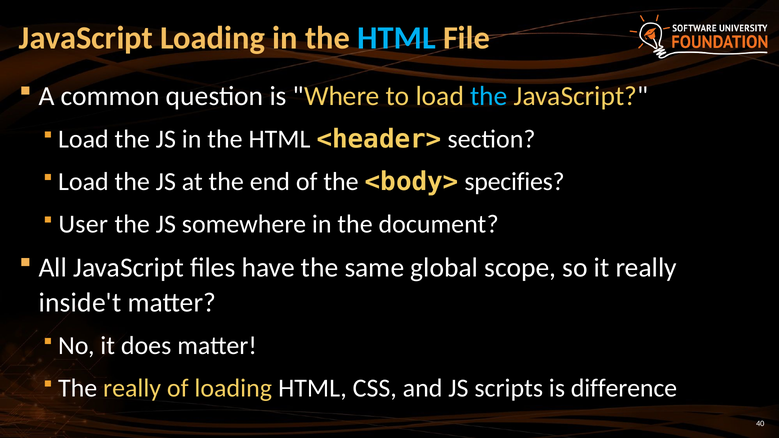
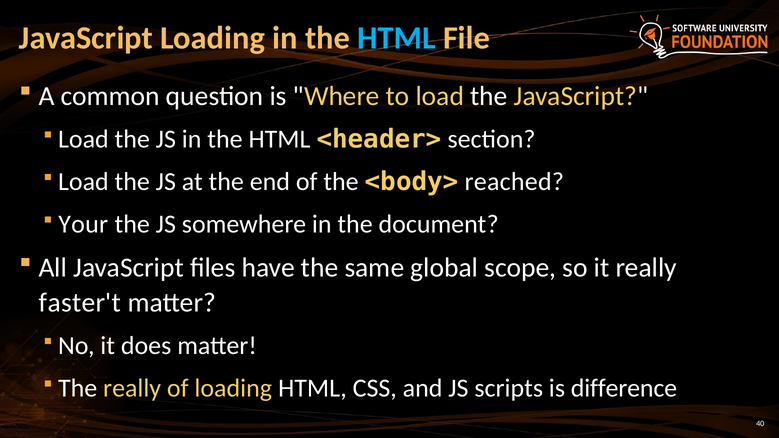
the at (489, 96) colour: light blue -> white
specifies: specifies -> reached
User: User -> Your
inside't: inside't -> faster't
